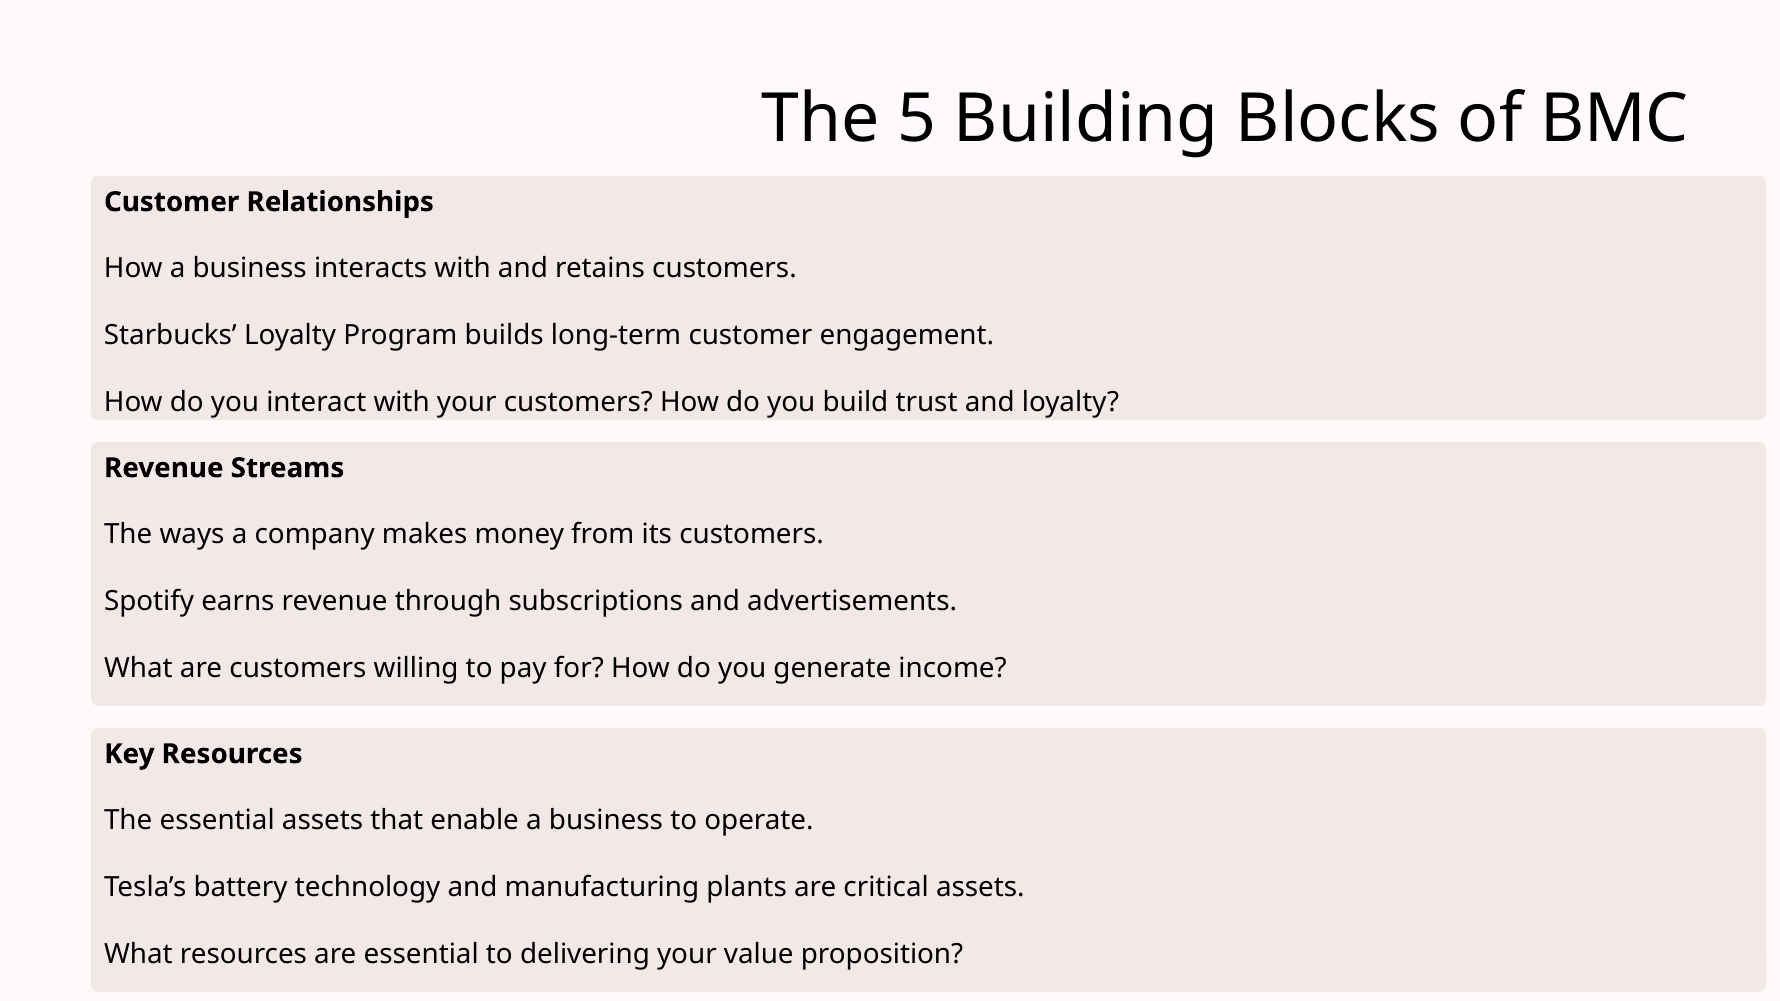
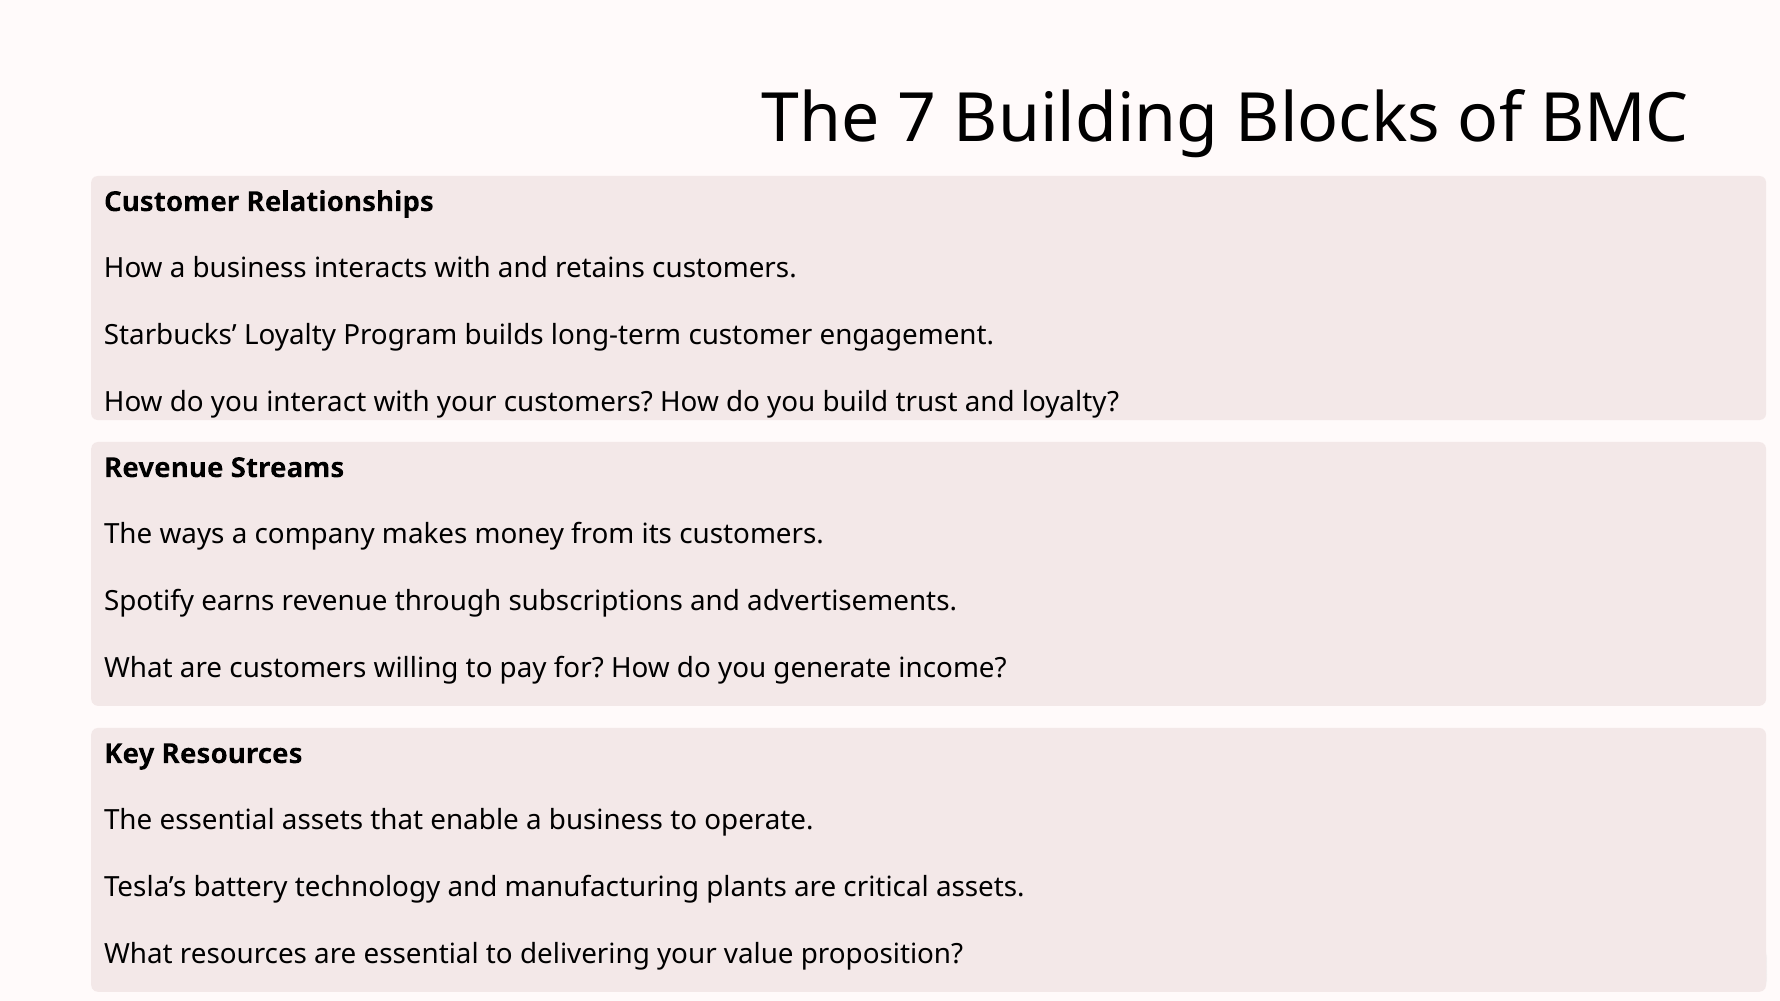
5: 5 -> 7
